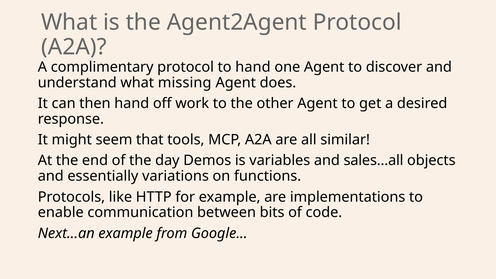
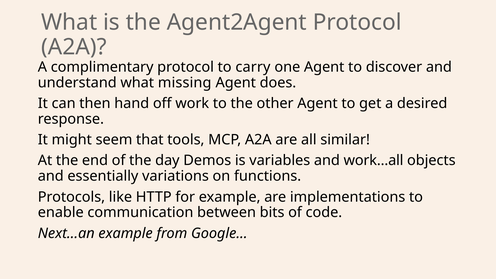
to hand: hand -> carry
sales…all: sales…all -> work…all
